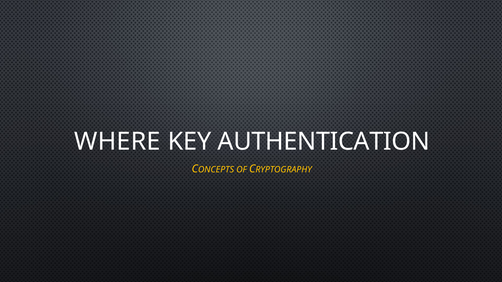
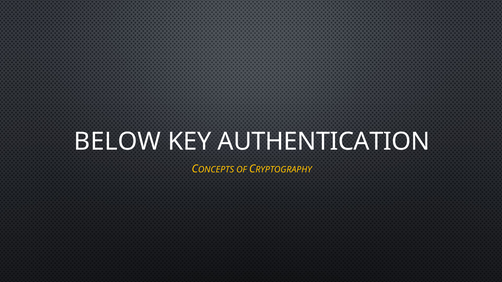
WHERE: WHERE -> BELOW
